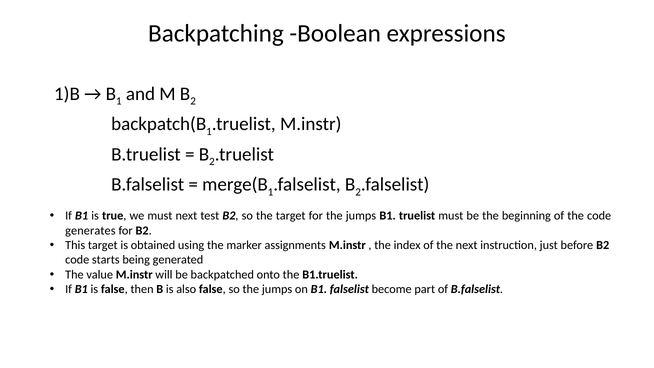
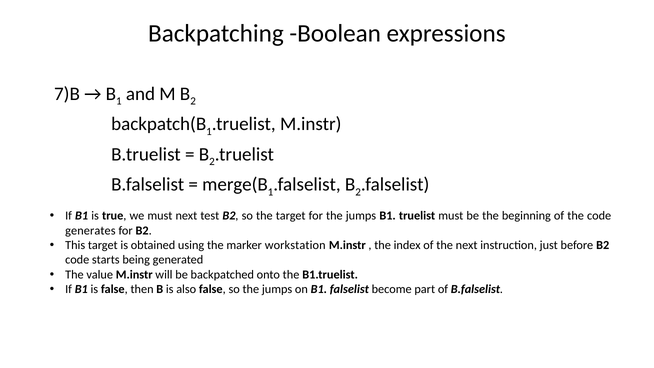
1)B: 1)B -> 7)B
assignments: assignments -> workstation
